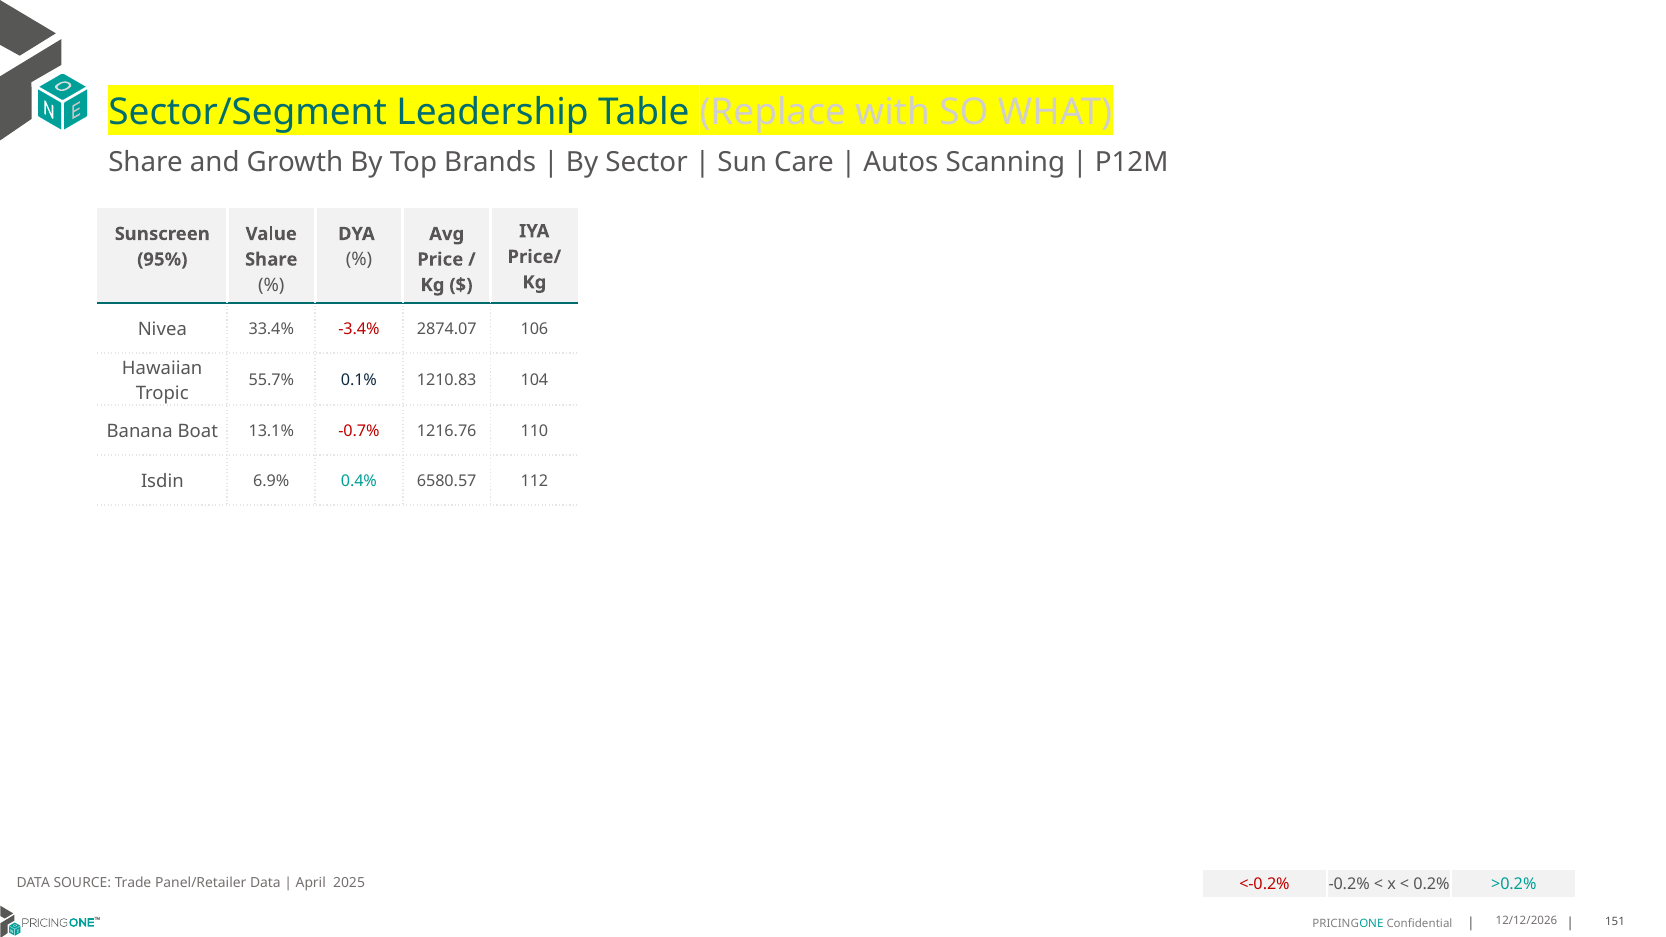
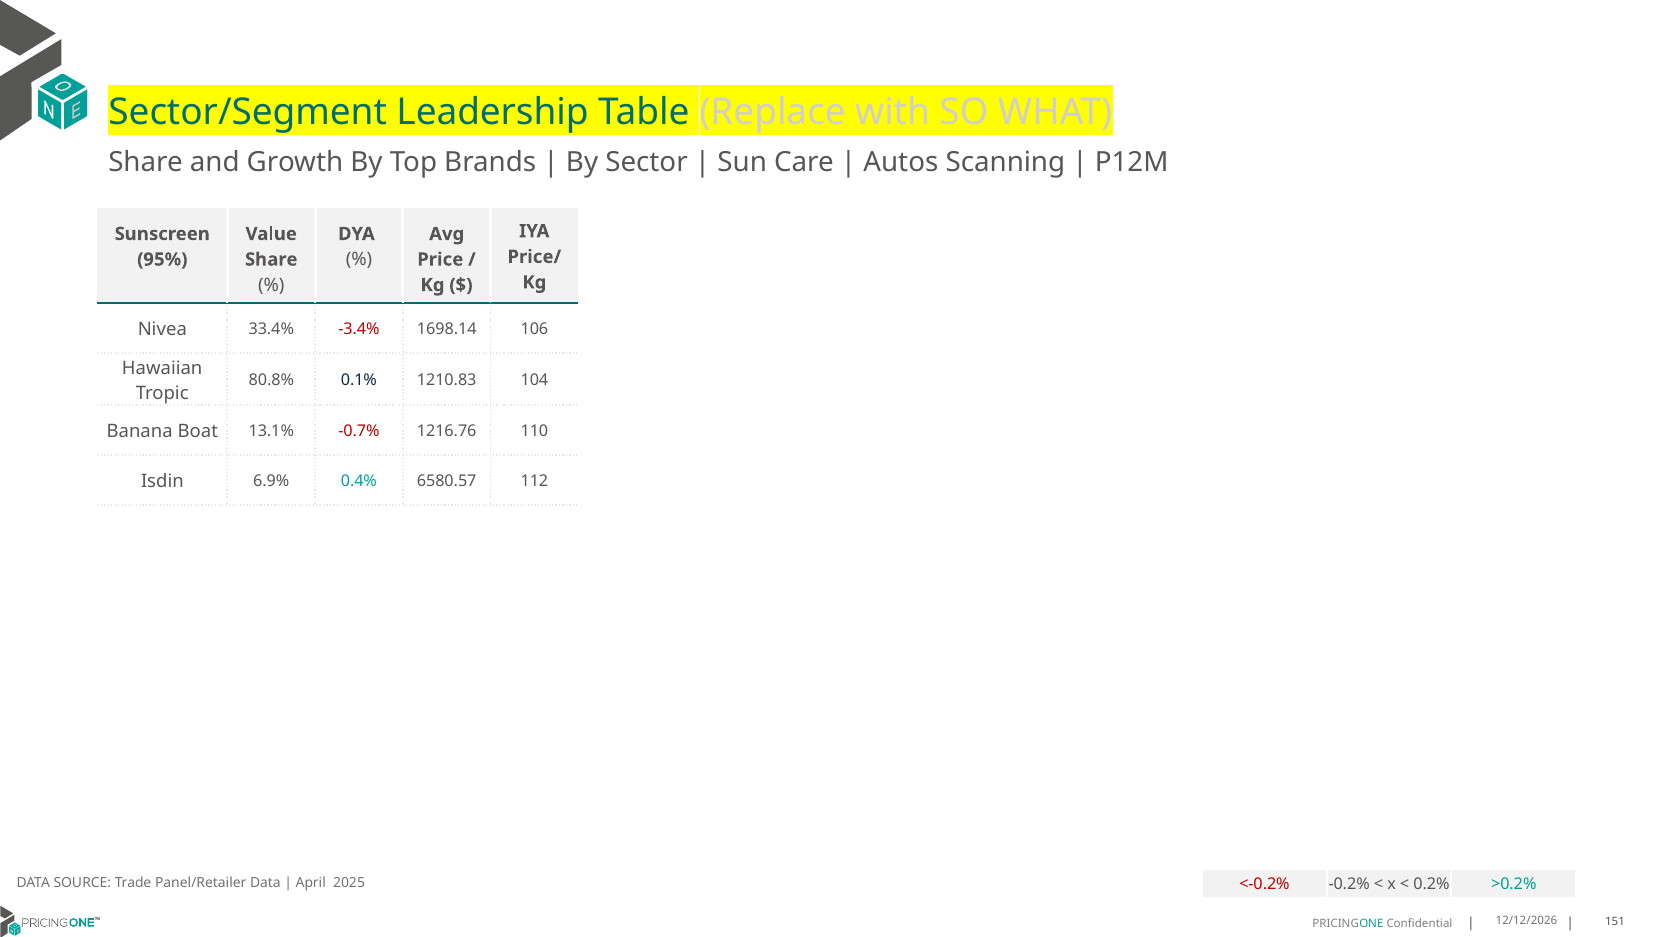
2874.07: 2874.07 -> 1698.14
55.7%: 55.7% -> 80.8%
